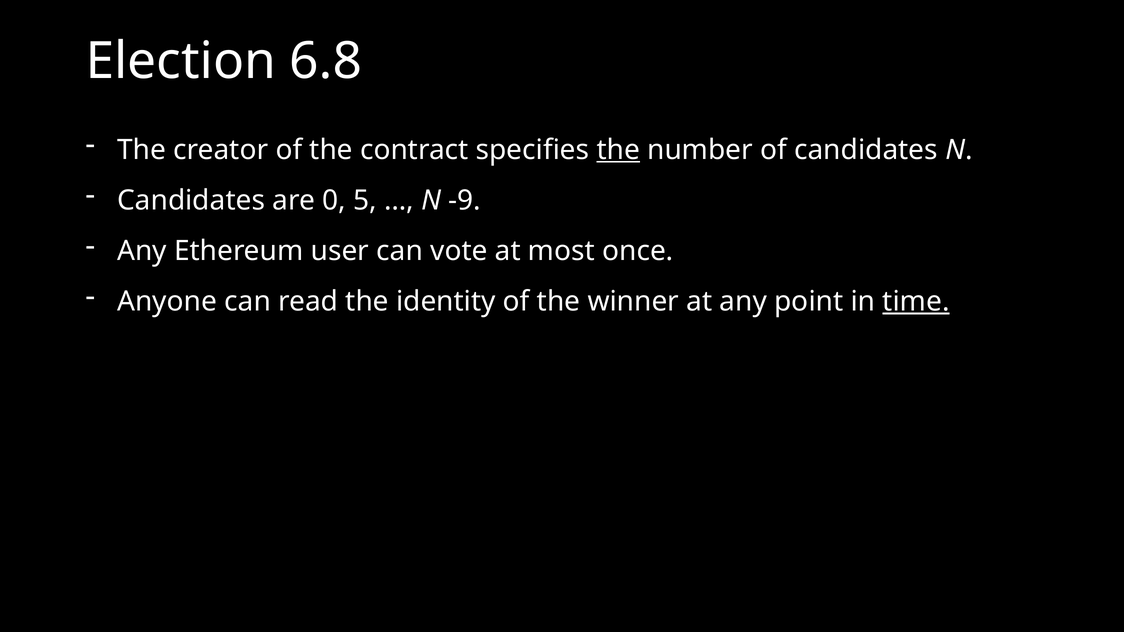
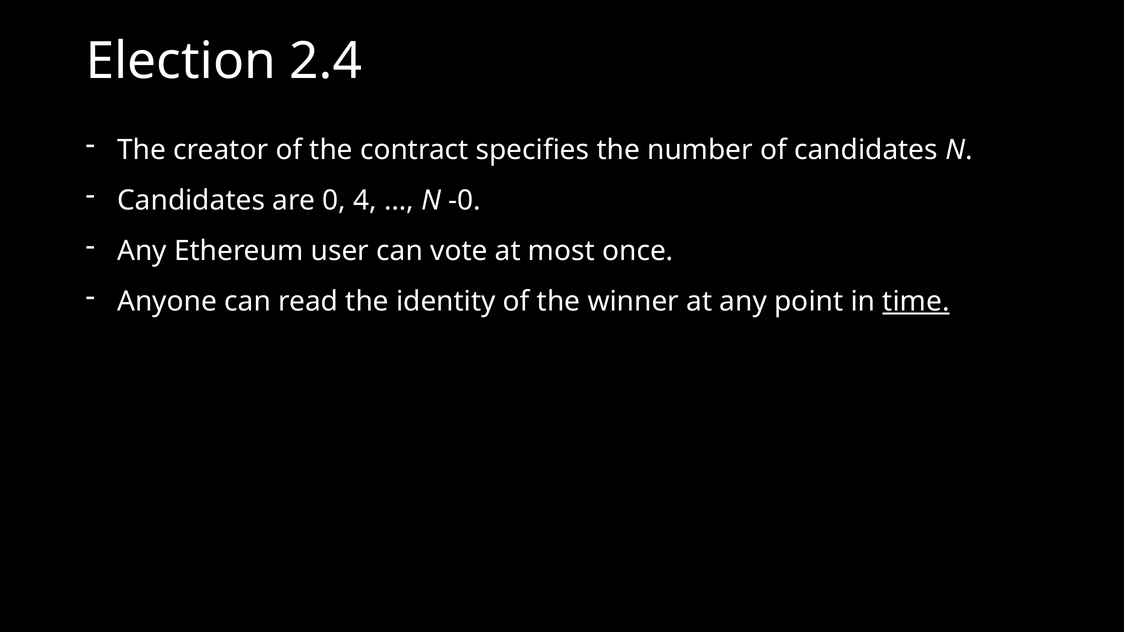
6.8: 6.8 -> 2.4
the at (618, 150) underline: present -> none
5: 5 -> 4
-9: -9 -> -0
